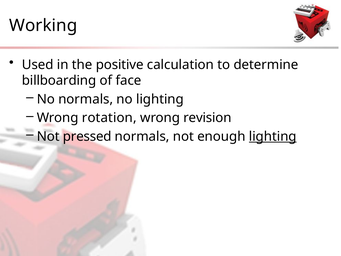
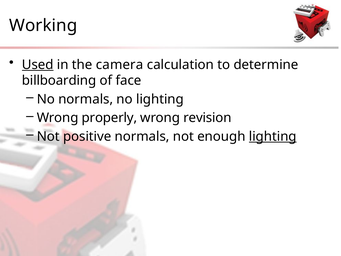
Used underline: none -> present
positive: positive -> camera
rotation: rotation -> properly
pressed: pressed -> positive
